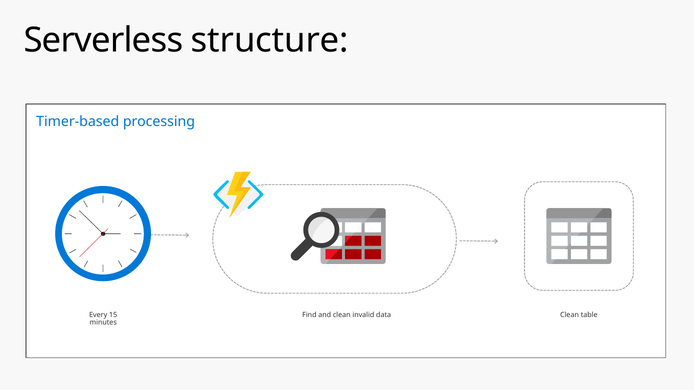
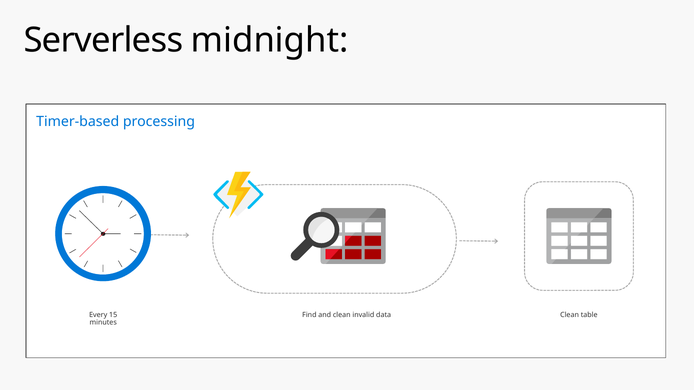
structure: structure -> midnight
